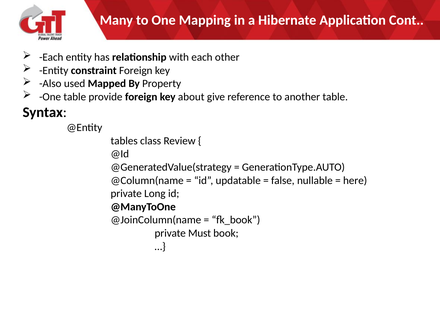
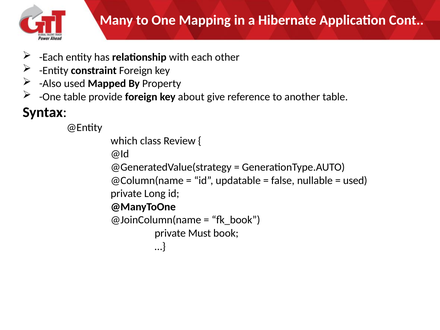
tables: tables -> which
here at (355, 180): here -> used
